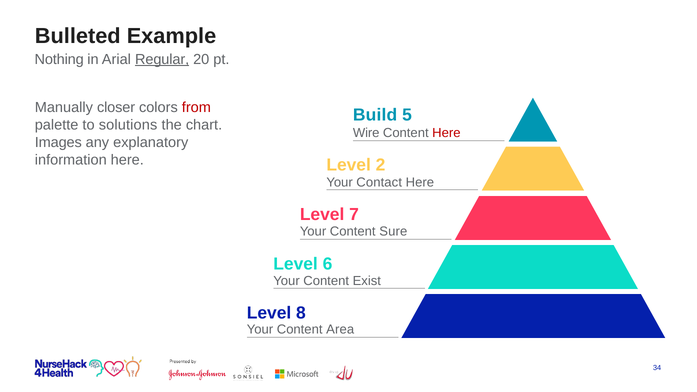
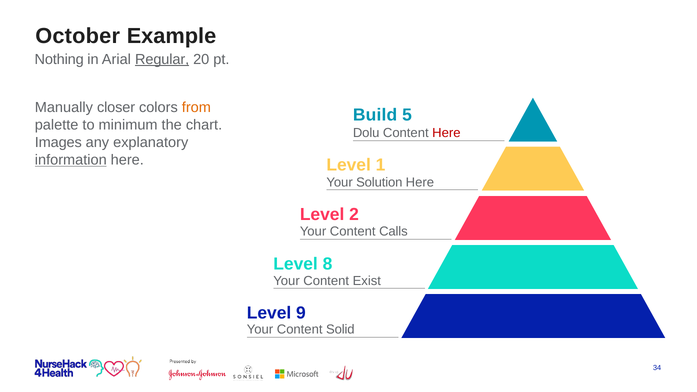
Bulleted: Bulleted -> October
from colour: red -> orange
solutions: solutions -> minimum
Wire: Wire -> Dolu
information underline: none -> present
2: 2 -> 1
Contact: Contact -> Solution
7: 7 -> 2
Sure: Sure -> Calls
6: 6 -> 8
8: 8 -> 9
Area: Area -> Solid
